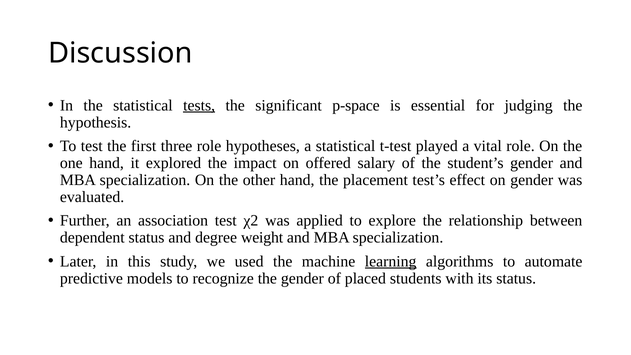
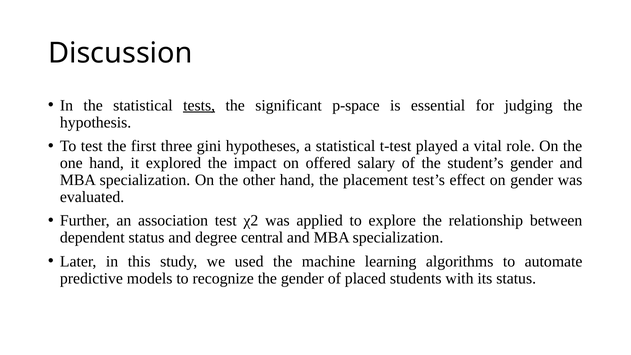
three role: role -> gini
weight: weight -> central
learning underline: present -> none
